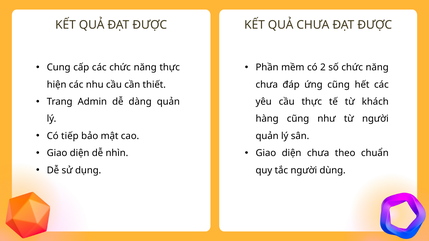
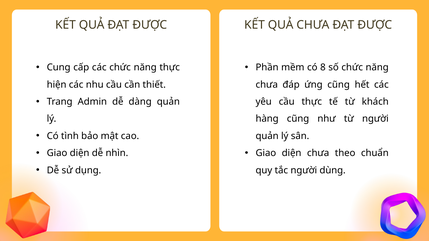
2: 2 -> 8
tiếp: tiếp -> tình
